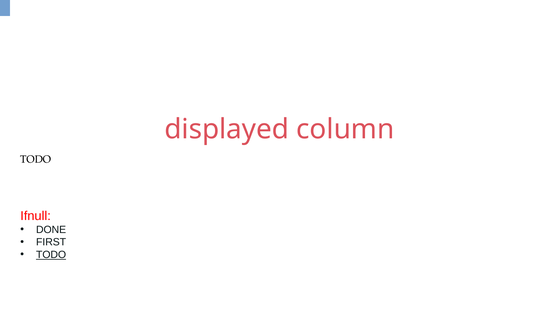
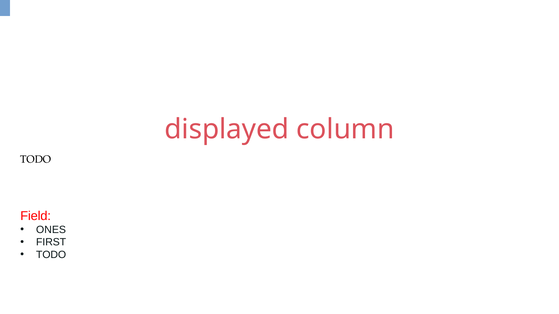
Ifnull: Ifnull -> Field
DONE: DONE -> ONES
TODO at (51, 255) underline: present -> none
